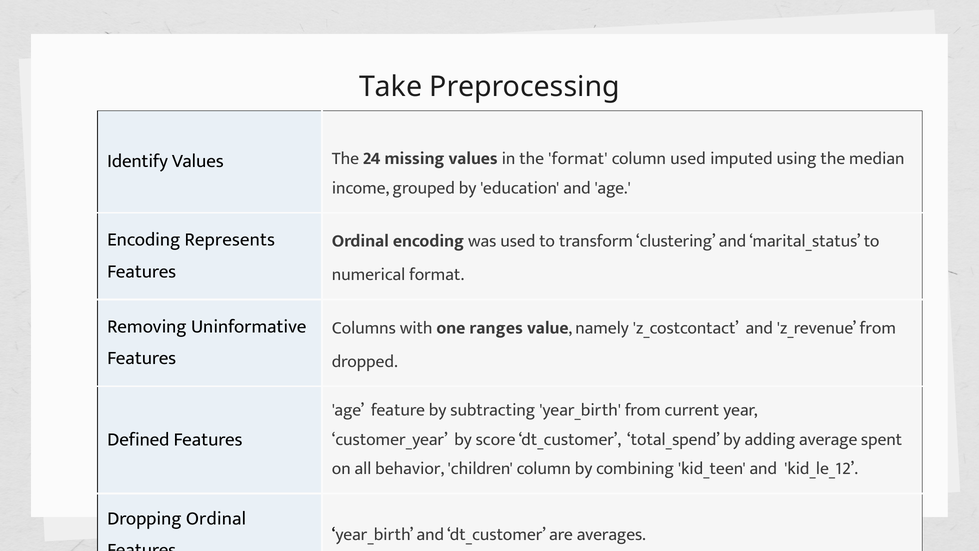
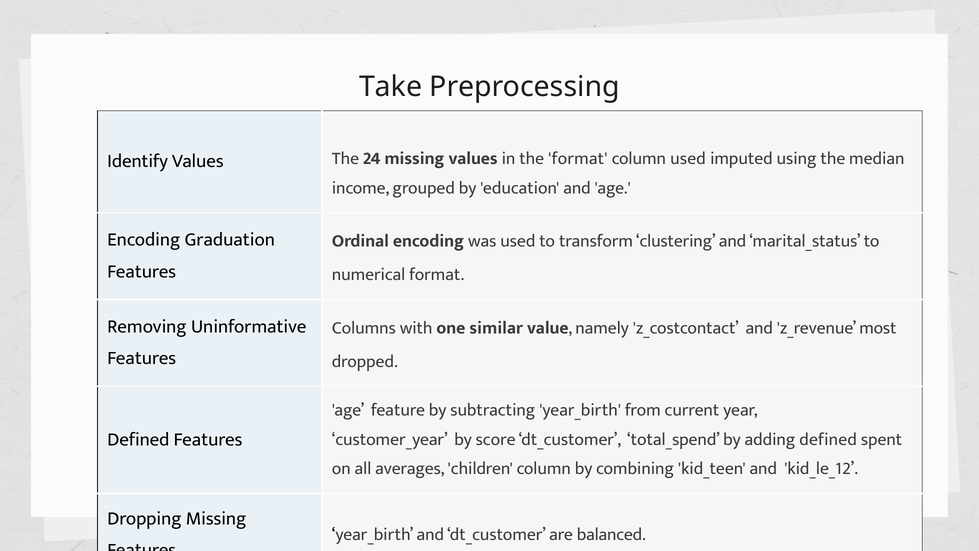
Represents: Represents -> Graduation
ranges: ranges -> similar
from at (878, 327): from -> most
adding average: average -> defined
behavior: behavior -> averages
Dropping Ordinal: Ordinal -> Missing
averages: averages -> balanced
